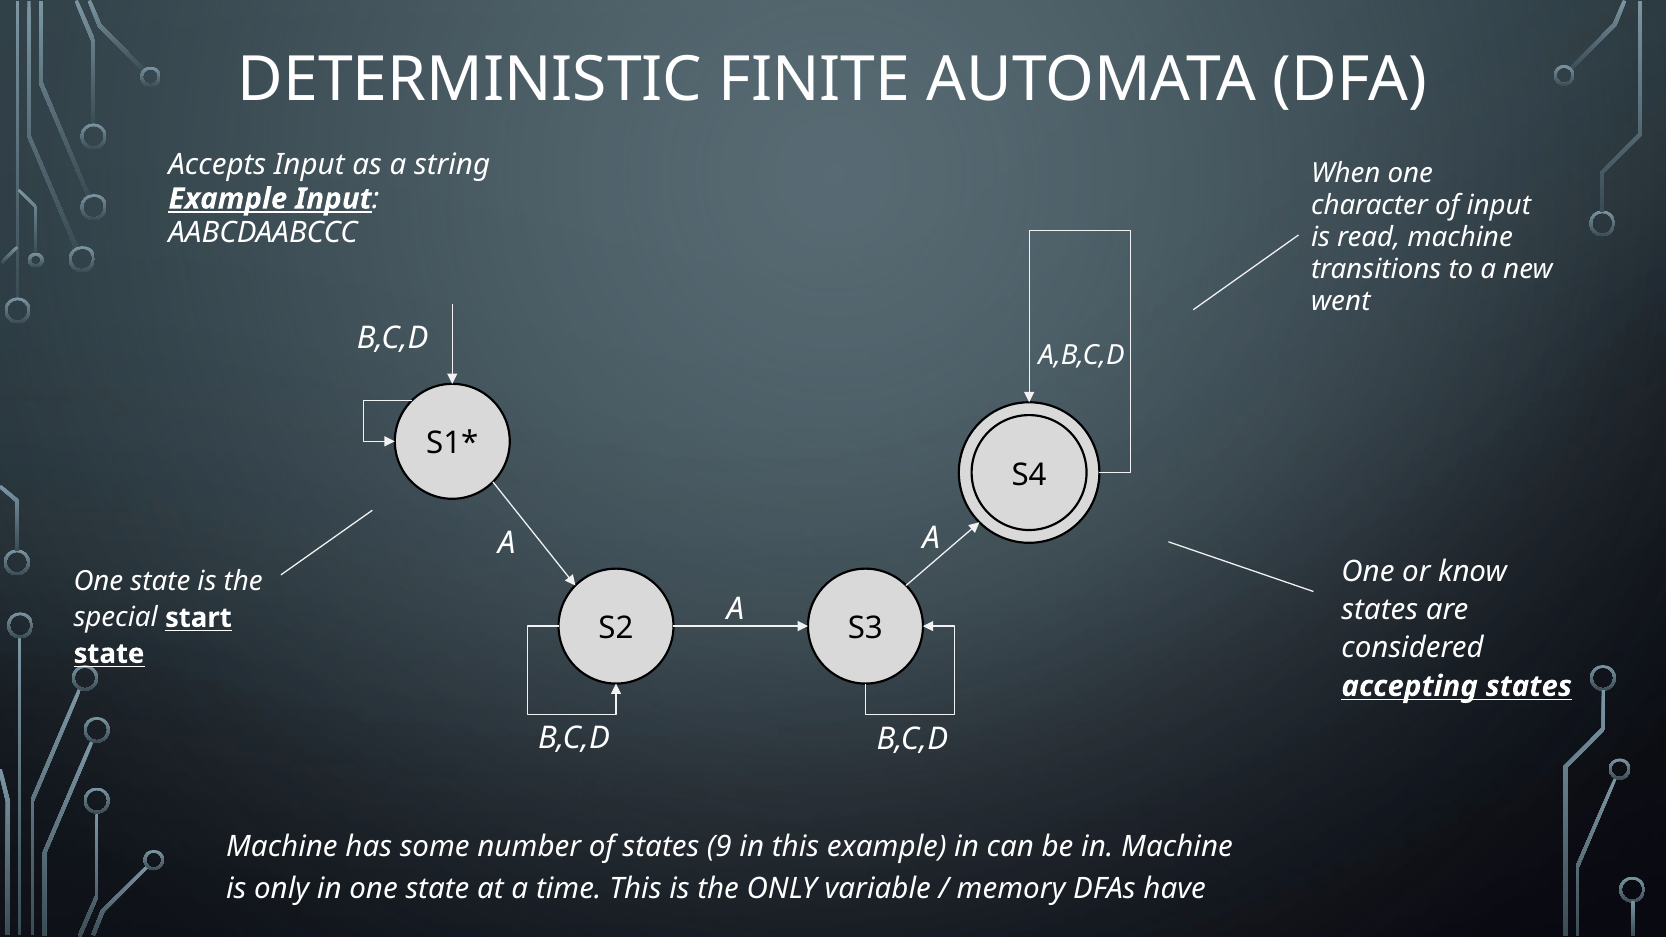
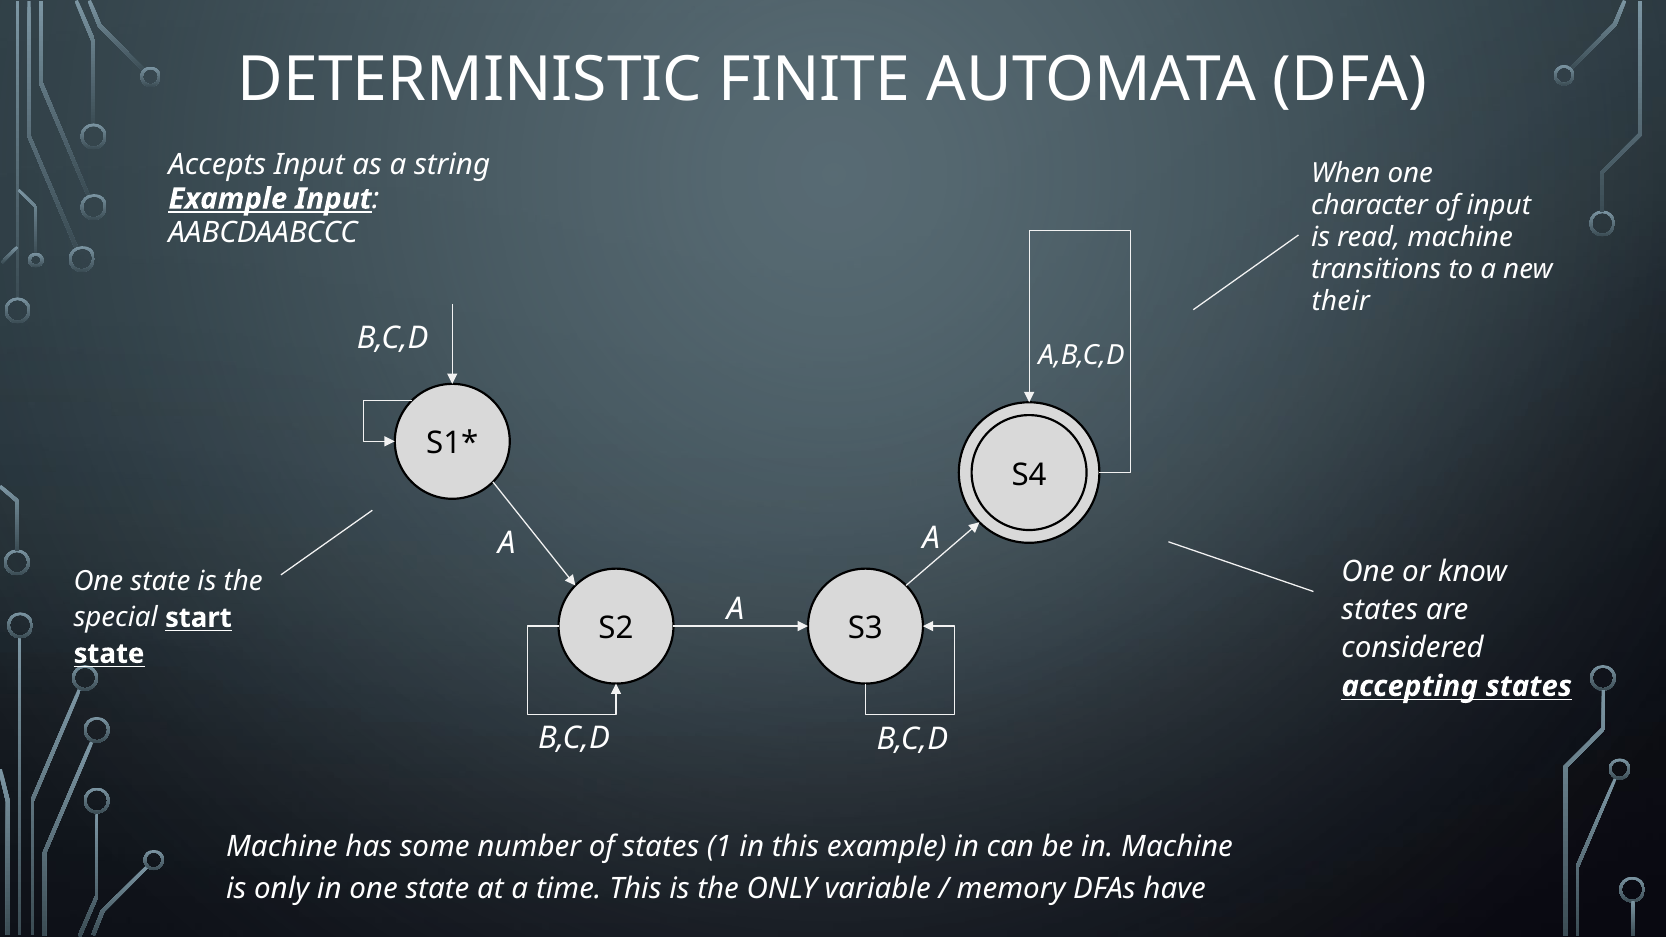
went: went -> their
9: 9 -> 1
